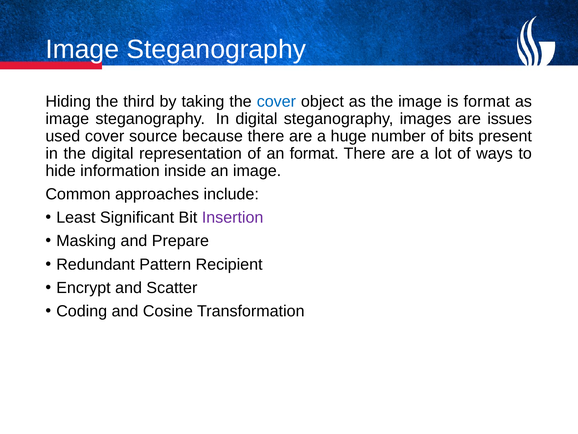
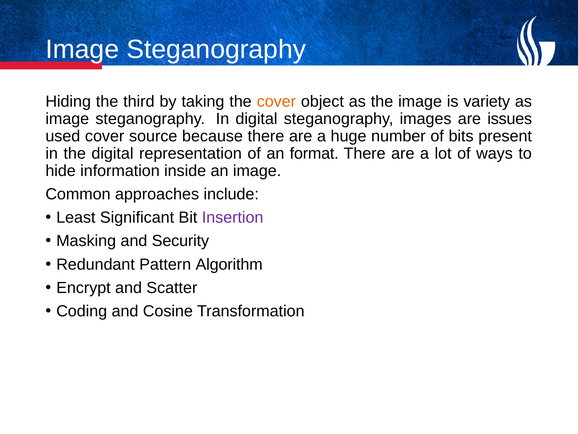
cover at (276, 101) colour: blue -> orange
is format: format -> variety
Prepare: Prepare -> Security
Recipient: Recipient -> Algorithm
